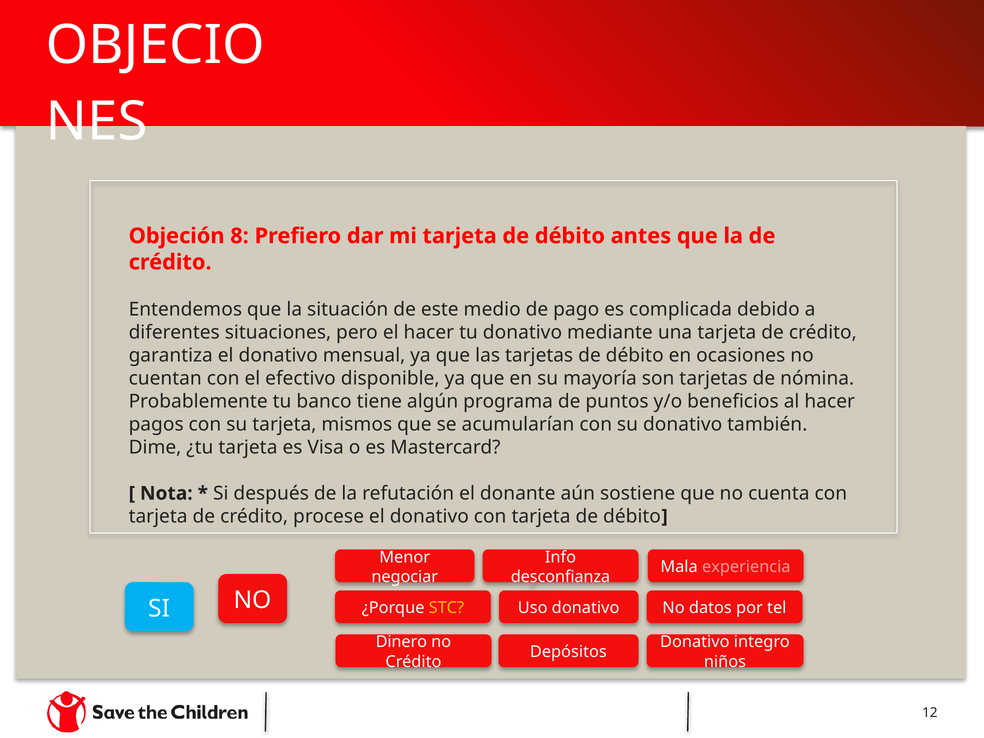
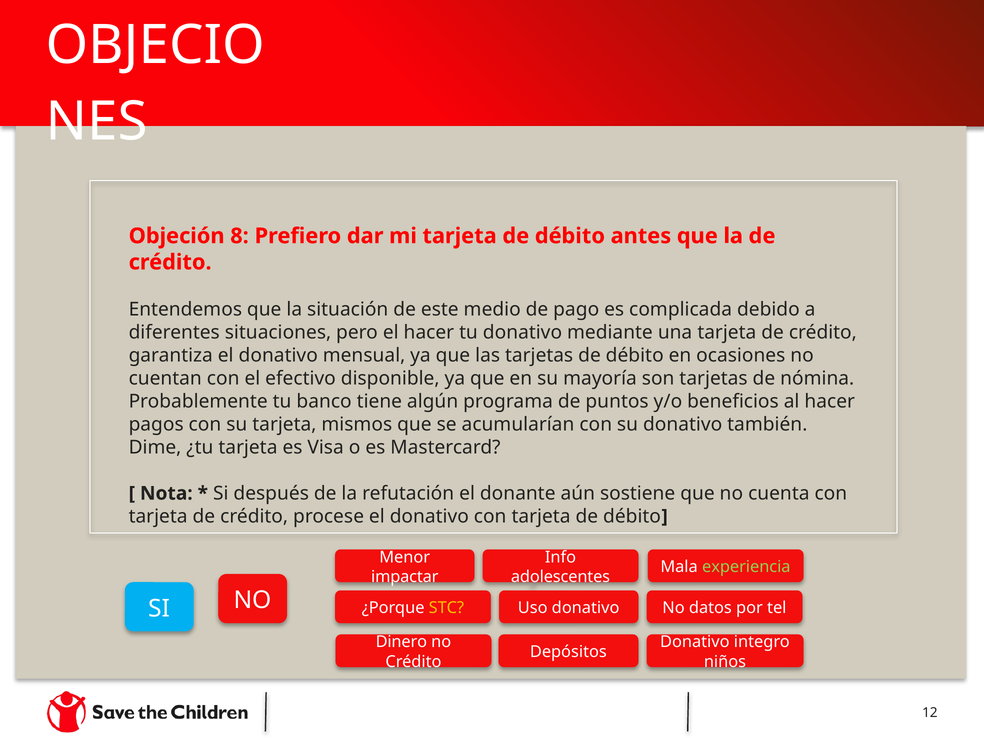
experiencia colour: pink -> light green
negociar: negociar -> impactar
desconfianza: desconfianza -> adolescentes
